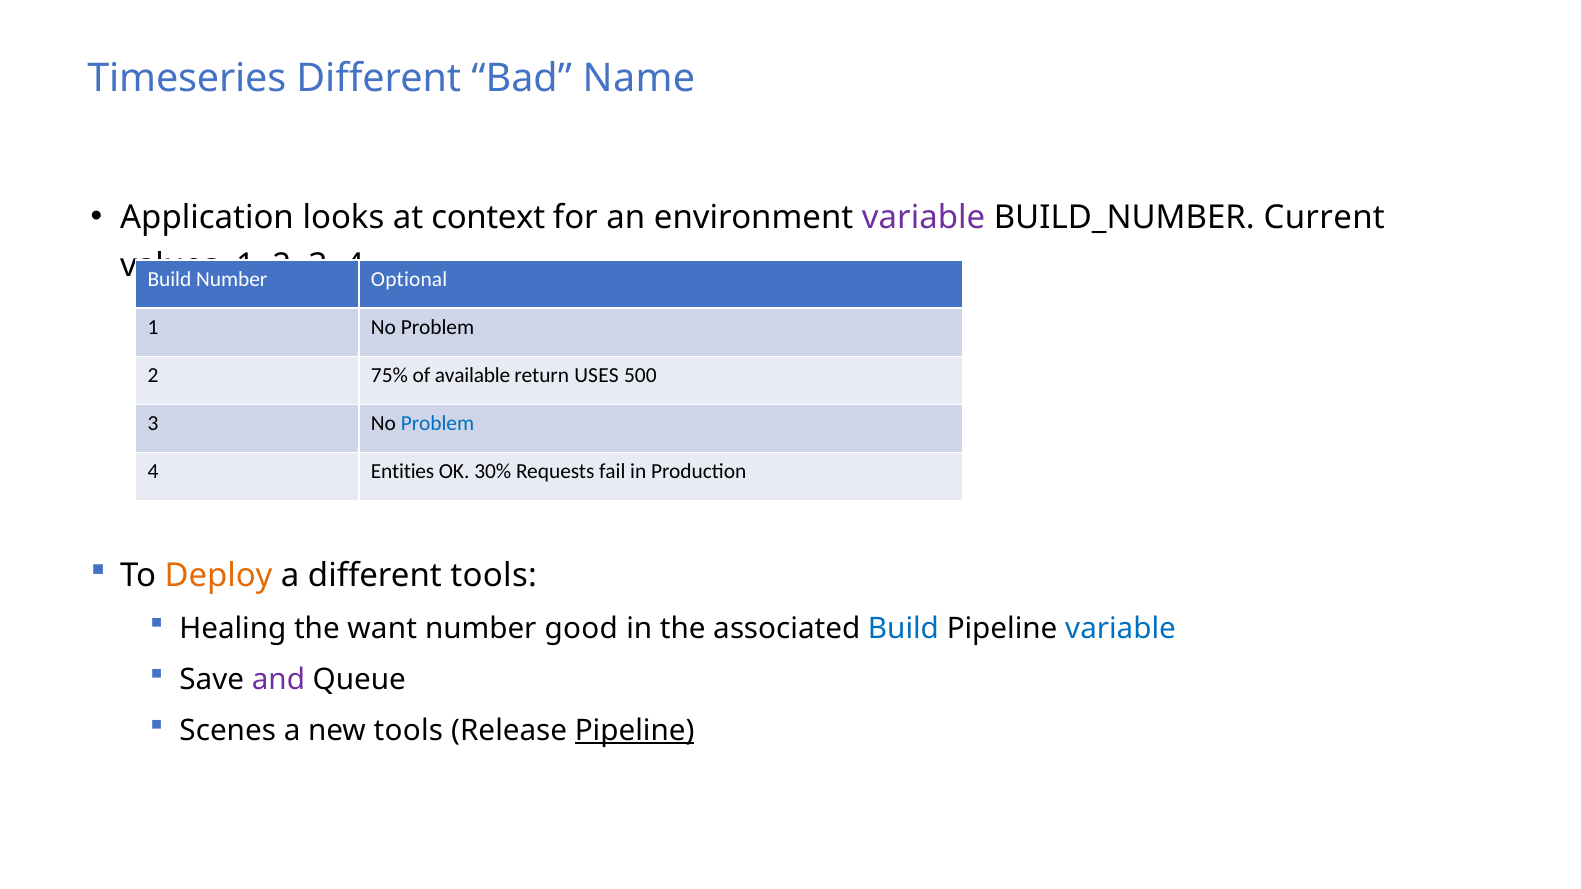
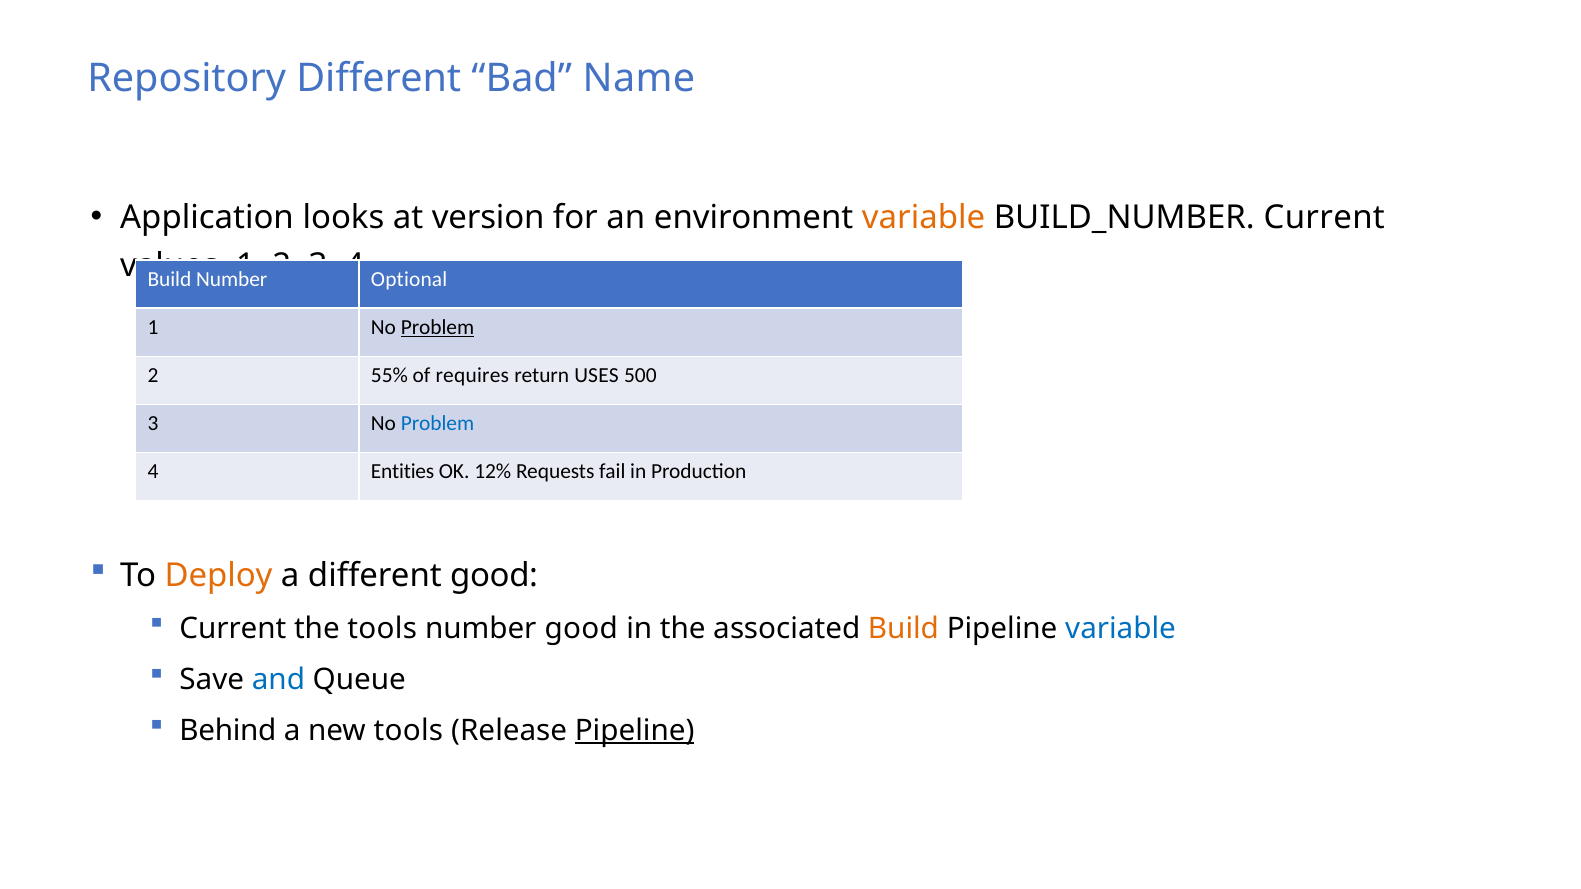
Timeseries: Timeseries -> Repository
context: context -> version
variable at (924, 218) colour: purple -> orange
Problem at (437, 327) underline: none -> present
75%: 75% -> 55%
available: available -> requires
30%: 30% -> 12%
different tools: tools -> good
Healing at (233, 629): Healing -> Current
the want: want -> tools
Build at (903, 629) colour: blue -> orange
and colour: purple -> blue
Scenes: Scenes -> Behind
